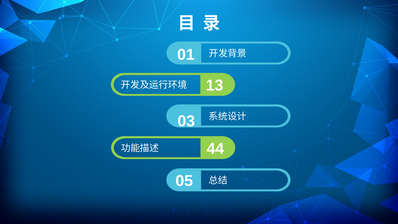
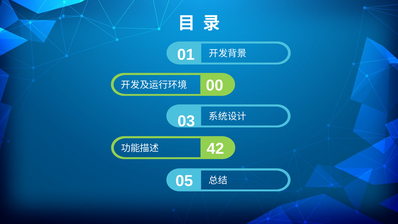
13: 13 -> 00
44: 44 -> 42
